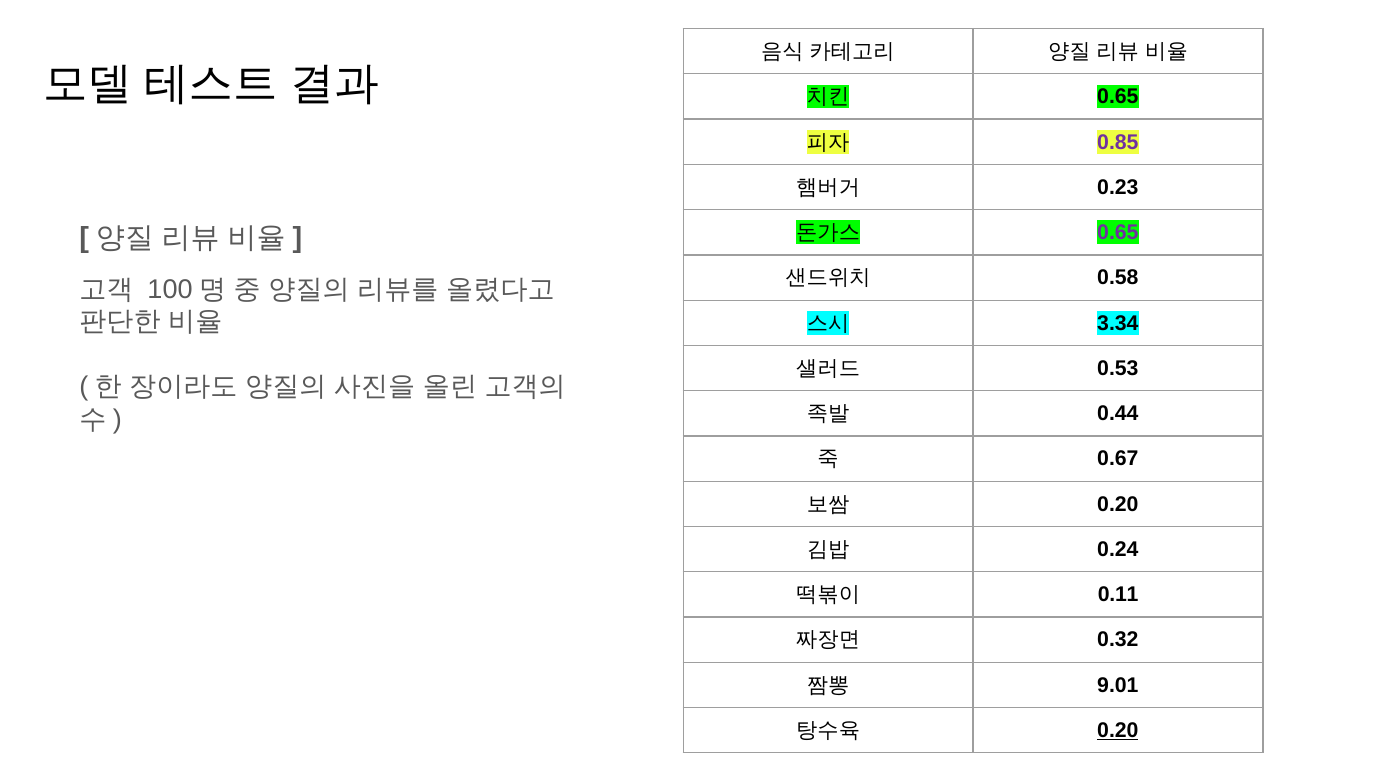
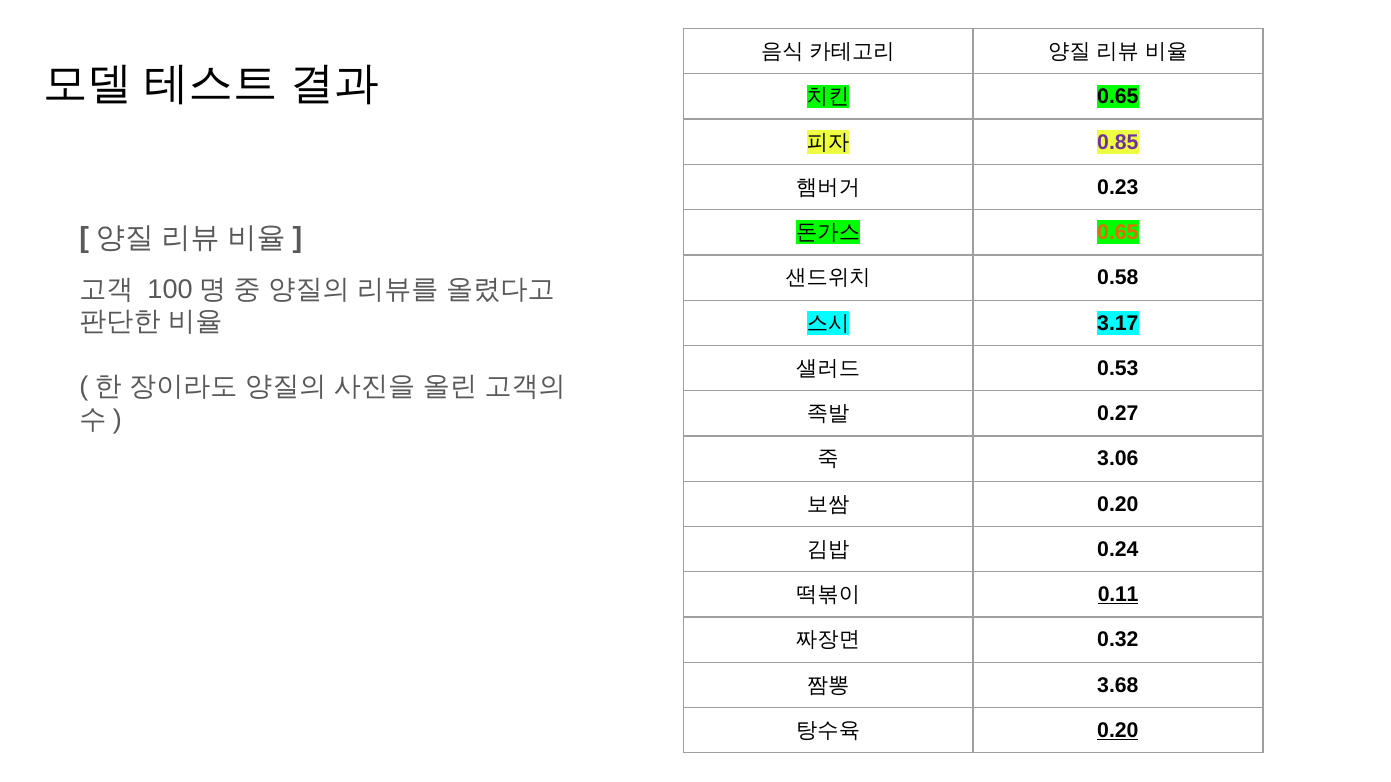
0.65 at (1118, 233) colour: purple -> orange
3.34: 3.34 -> 3.17
0.44: 0.44 -> 0.27
0.67: 0.67 -> 3.06
0.11 underline: none -> present
9.01: 9.01 -> 3.68
